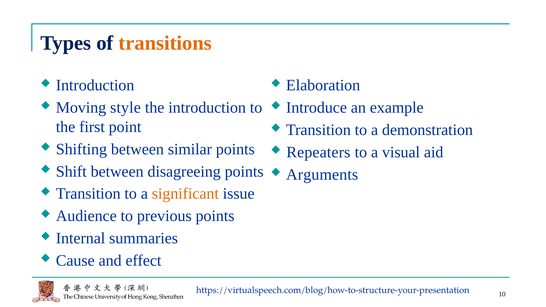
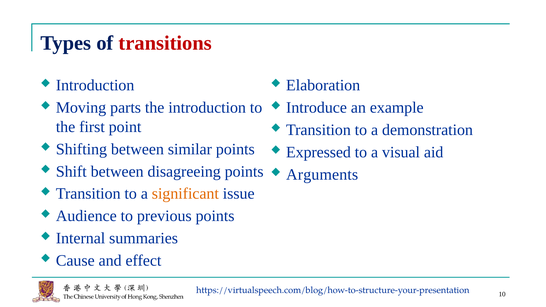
transitions colour: orange -> red
style: style -> parts
Repeaters: Repeaters -> Expressed
